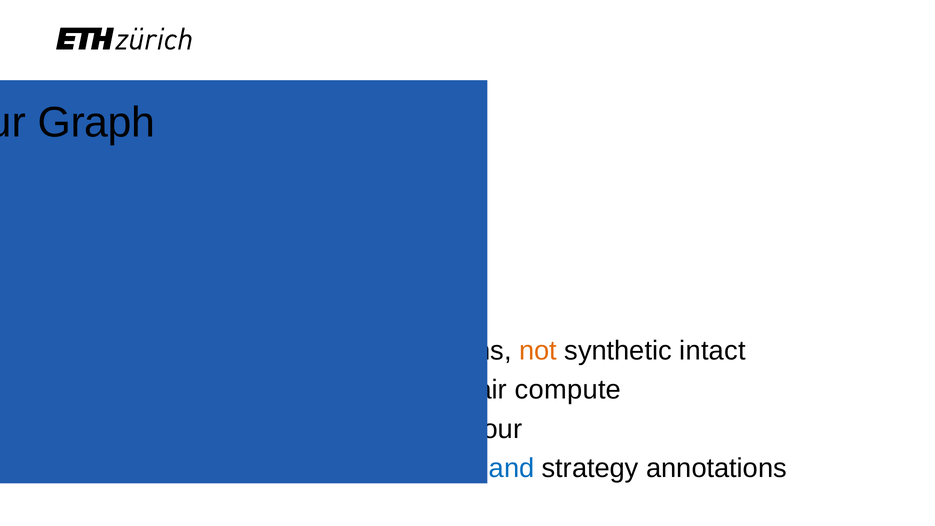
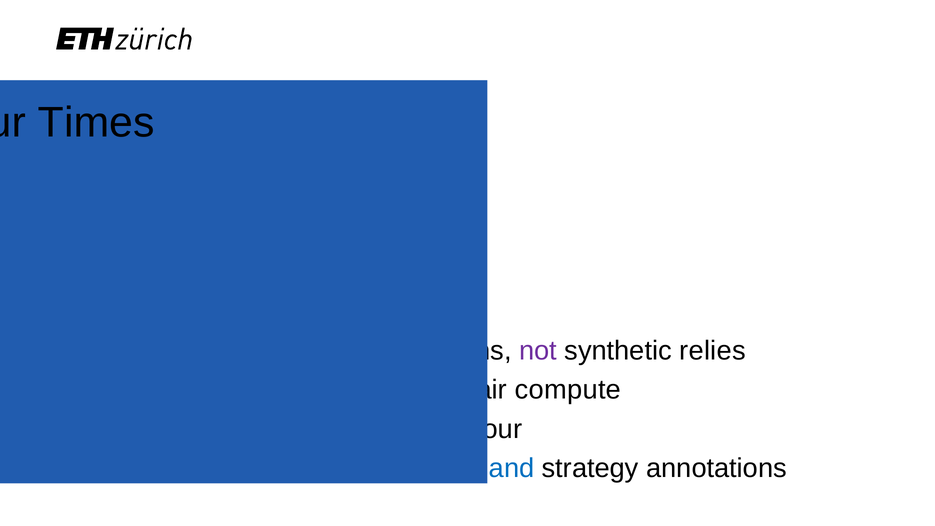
Graph: Graph -> Times
not colour: orange -> purple
intact: intact -> relies
